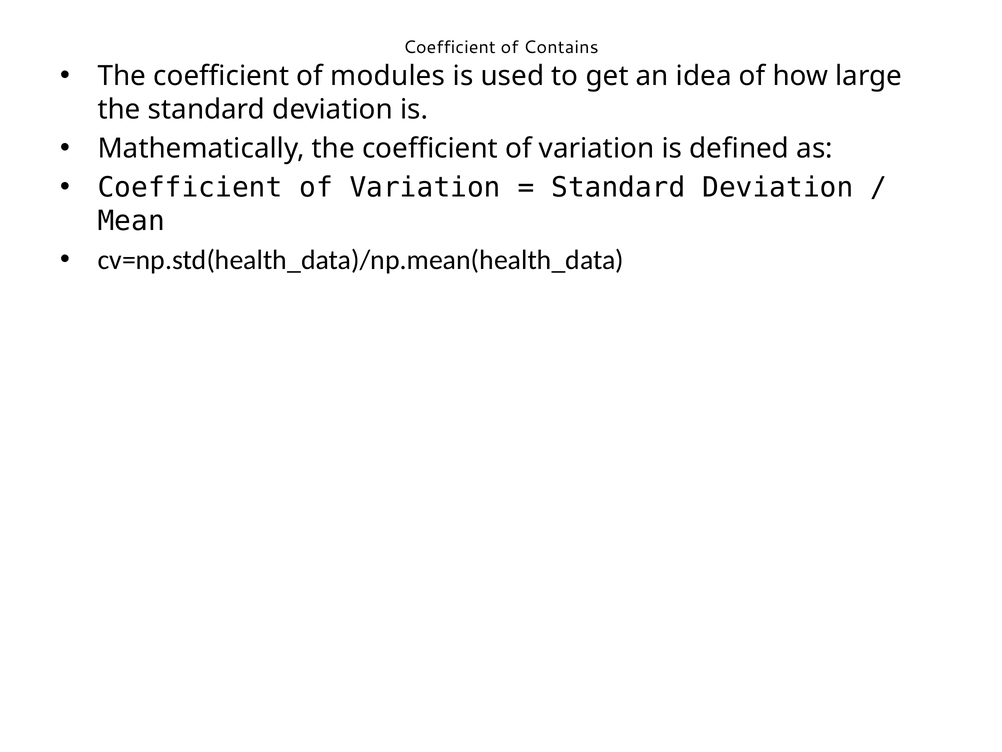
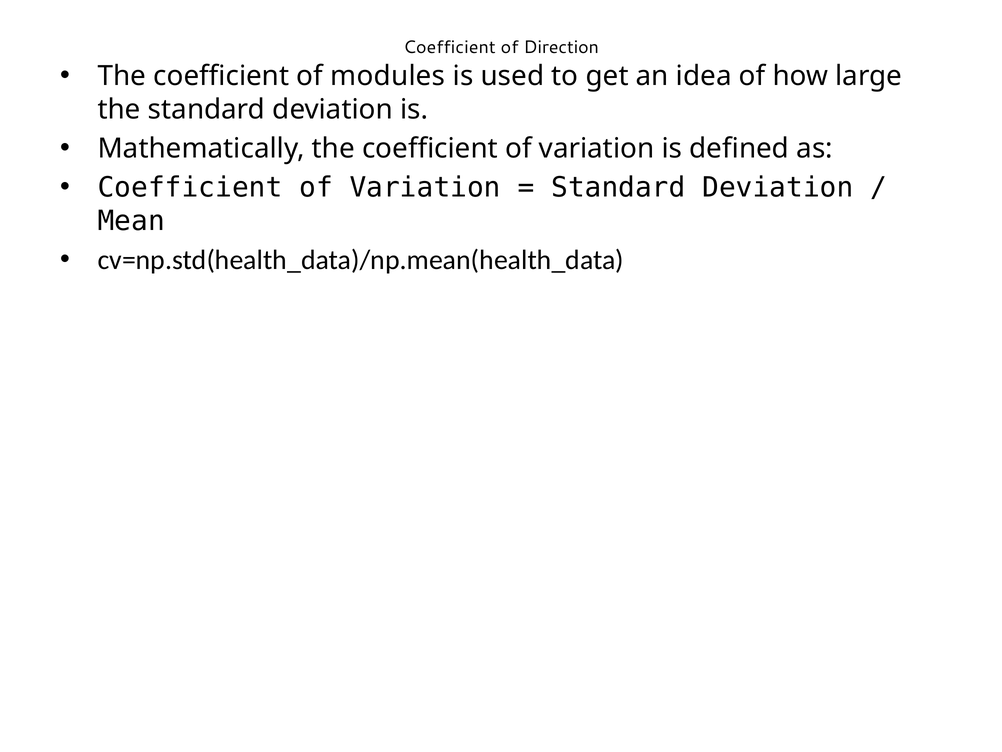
Contains: Contains -> Direction
